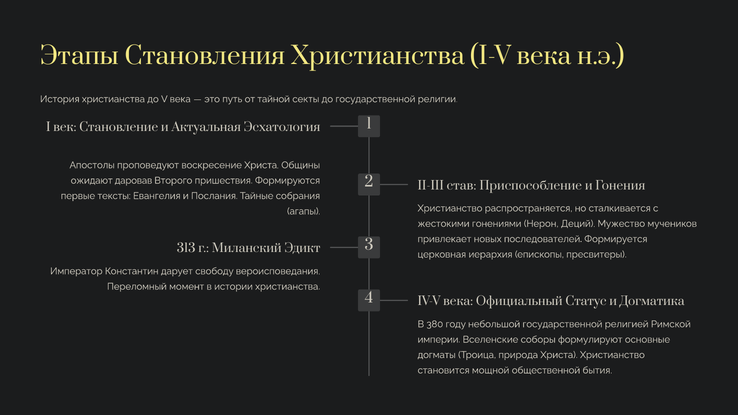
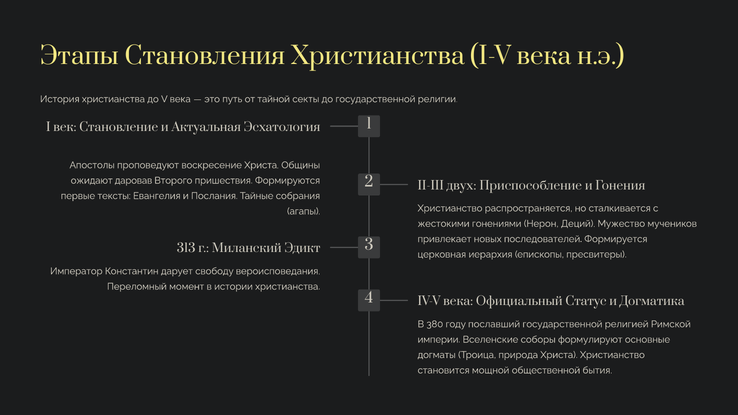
став: став -> двух
небольшой: небольшой -> пославший
